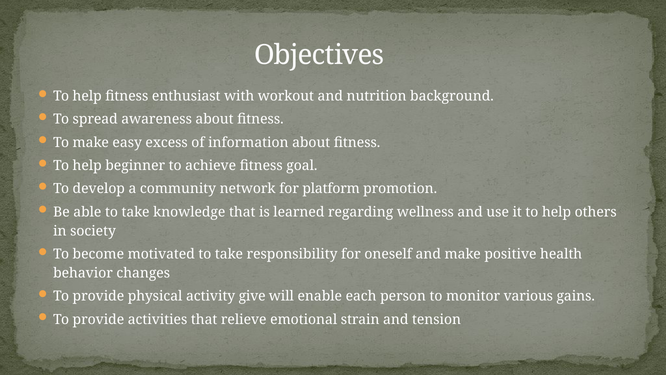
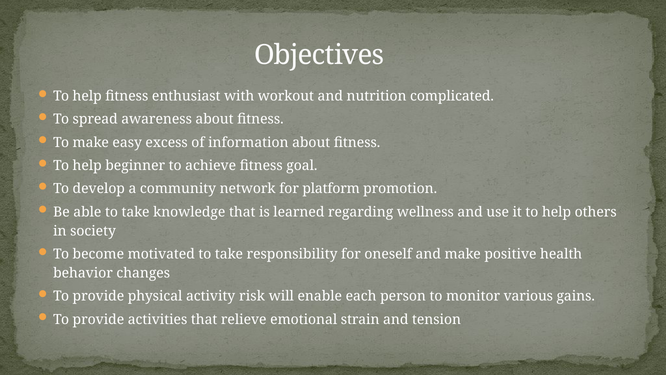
background: background -> complicated
give: give -> risk
